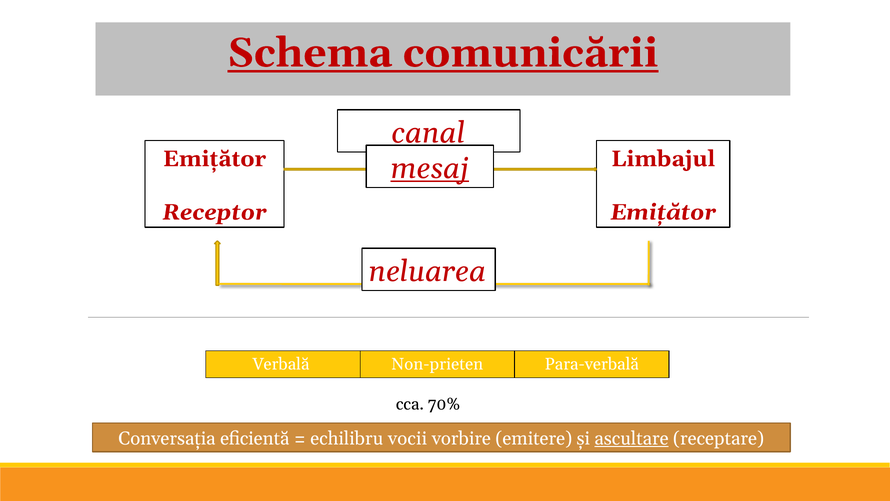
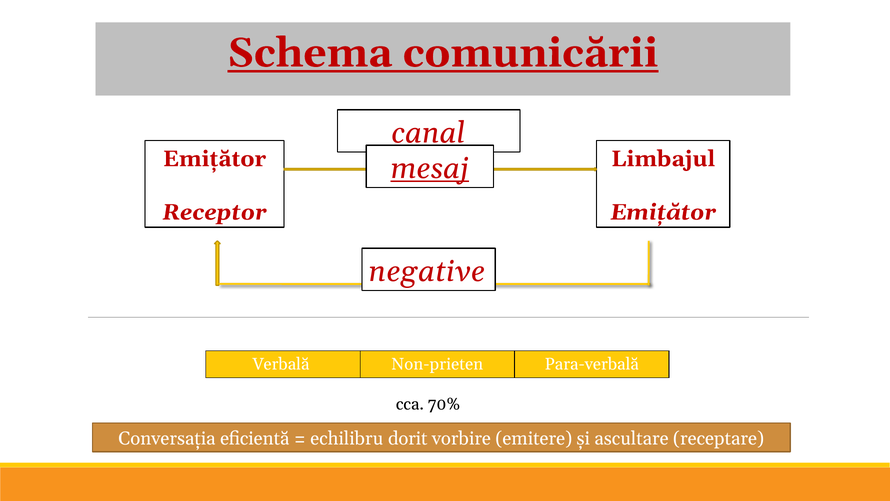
neluarea: neluarea -> negative
vocii: vocii -> dorit
ascultare underline: present -> none
